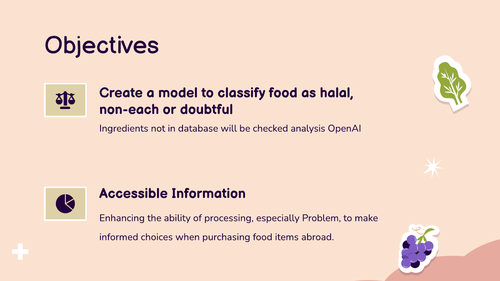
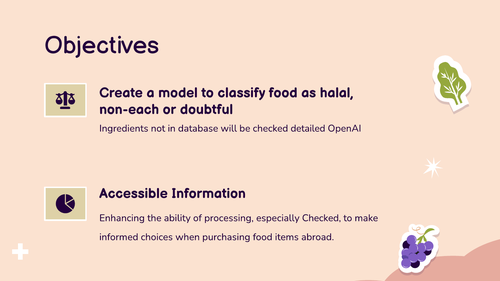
analysis: analysis -> detailed
especially Problem: Problem -> Checked
